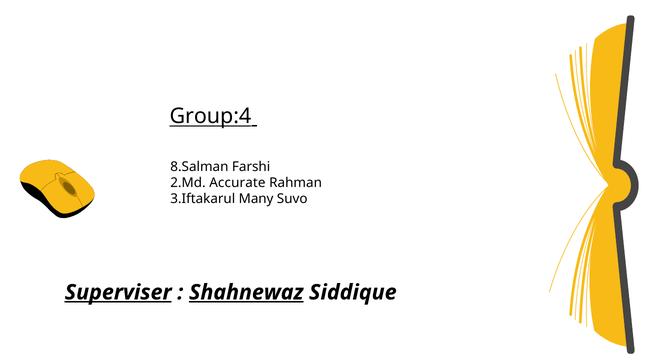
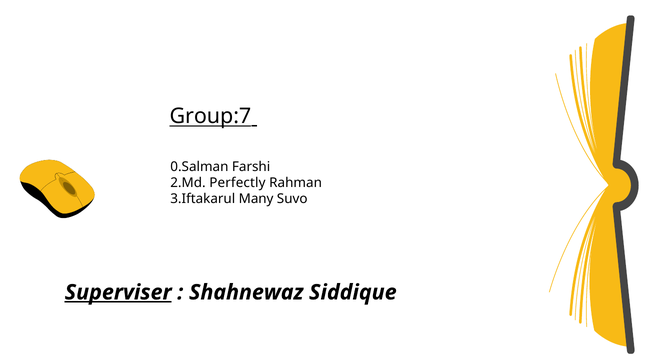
Group:4: Group:4 -> Group:7
8.Salman: 8.Salman -> 0.Salman
Accurate: Accurate -> Perfectly
Shahnewaz underline: present -> none
